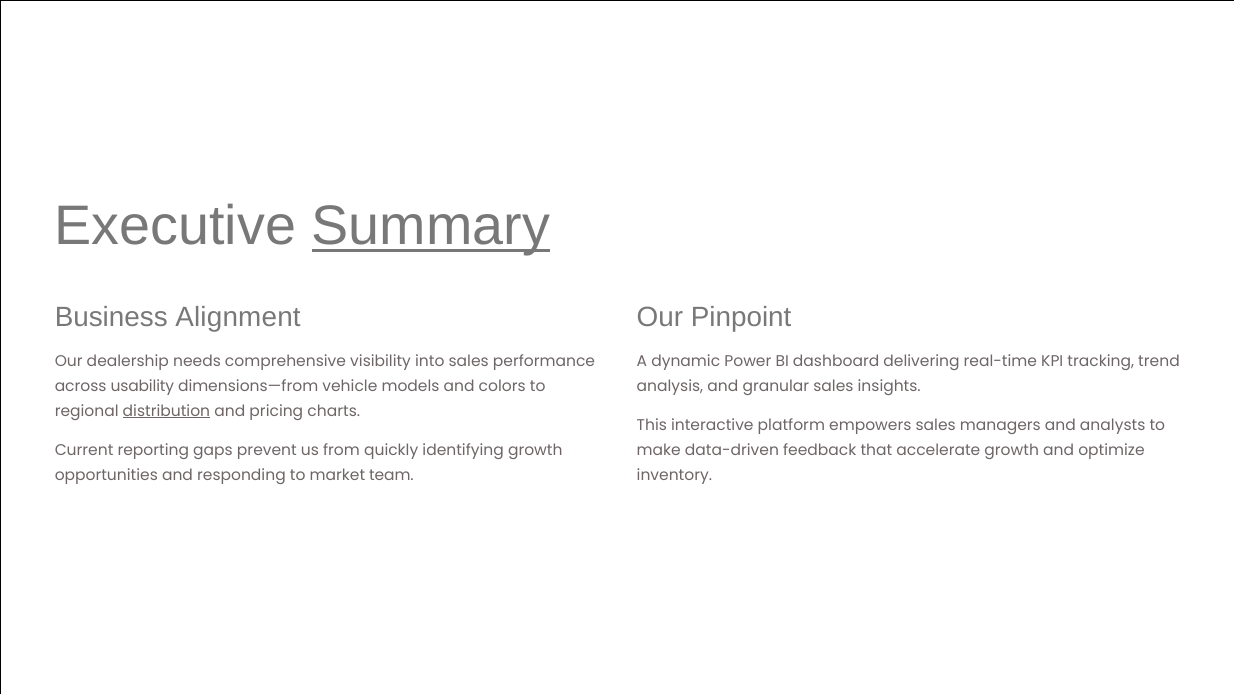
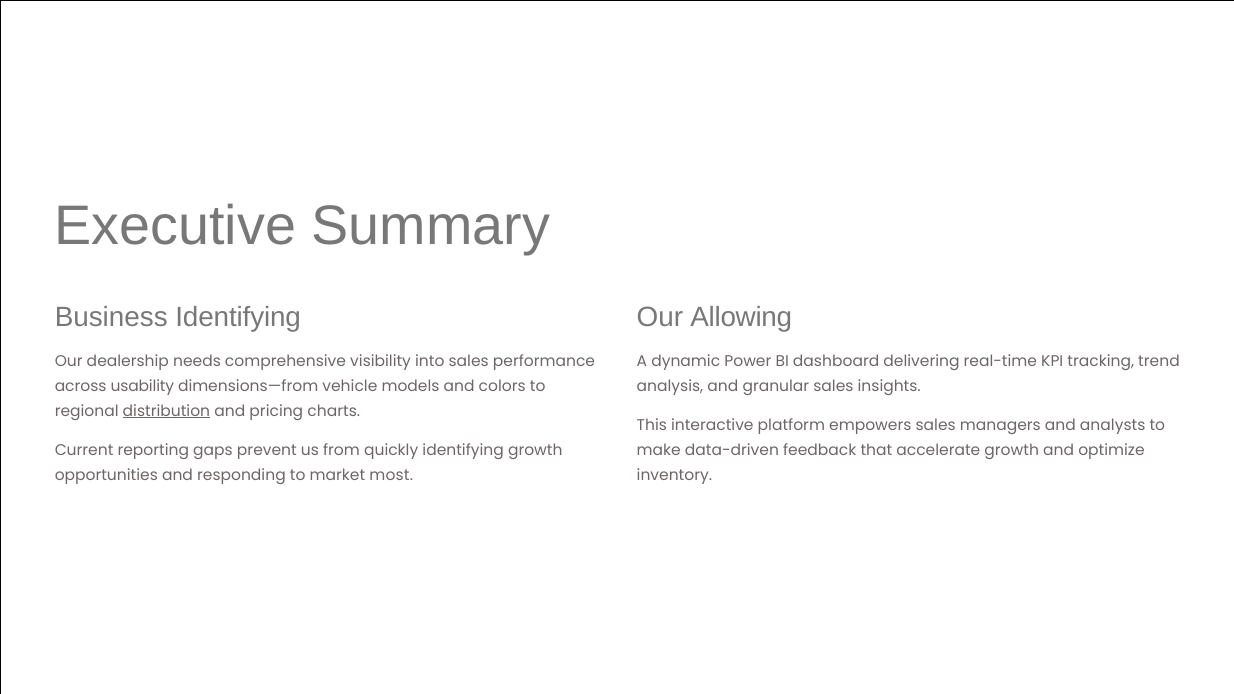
Summary underline: present -> none
Business Alignment: Alignment -> Identifying
Pinpoint: Pinpoint -> Allowing
team: team -> most
